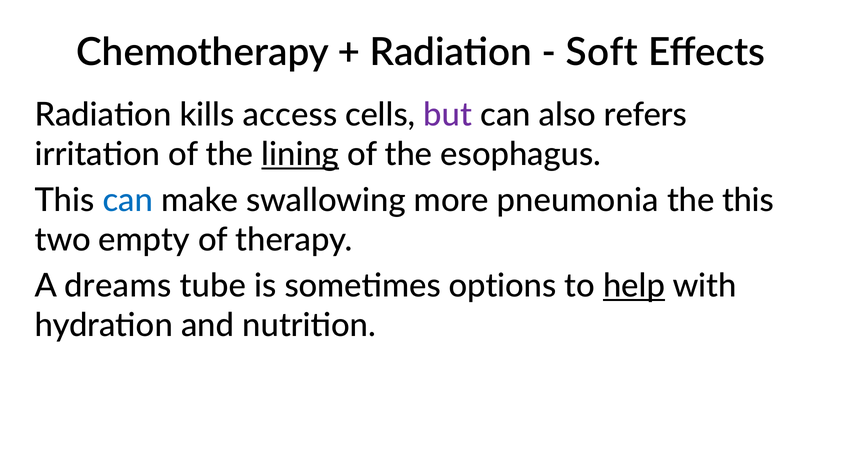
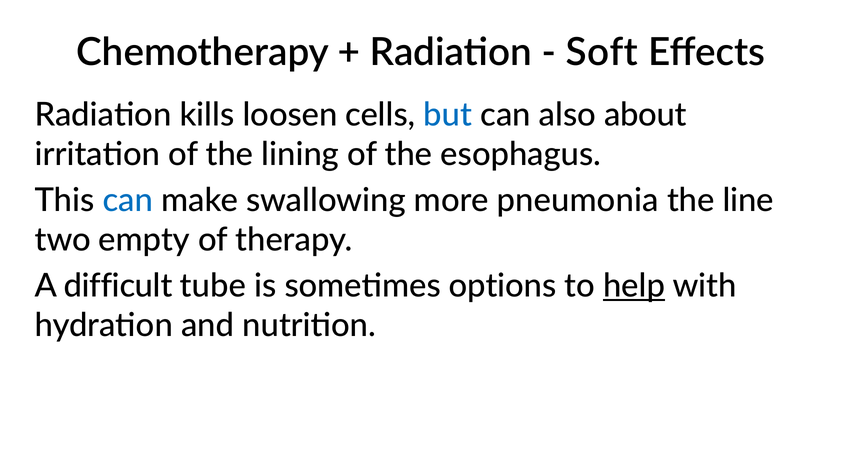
access: access -> loosen
but colour: purple -> blue
refers: refers -> about
lining underline: present -> none
the this: this -> line
dreams: dreams -> difficult
